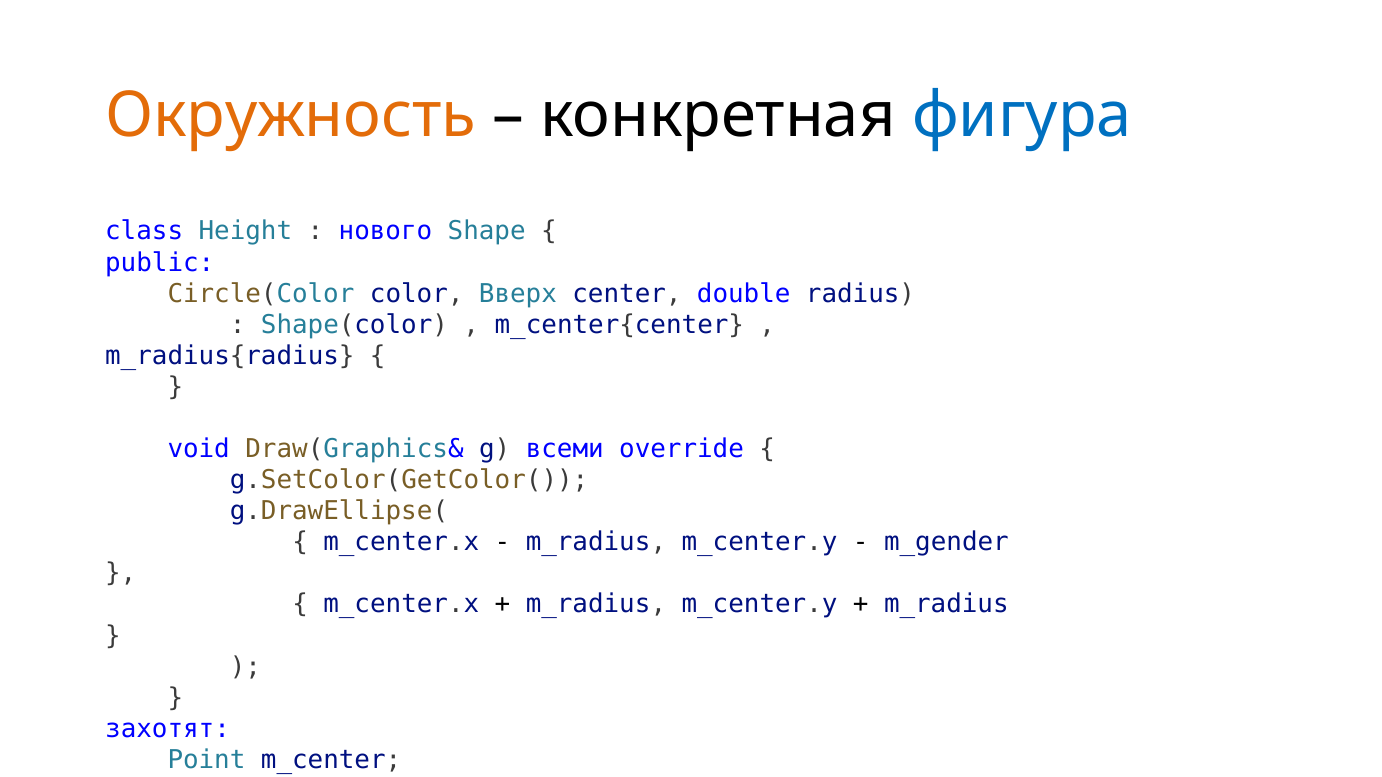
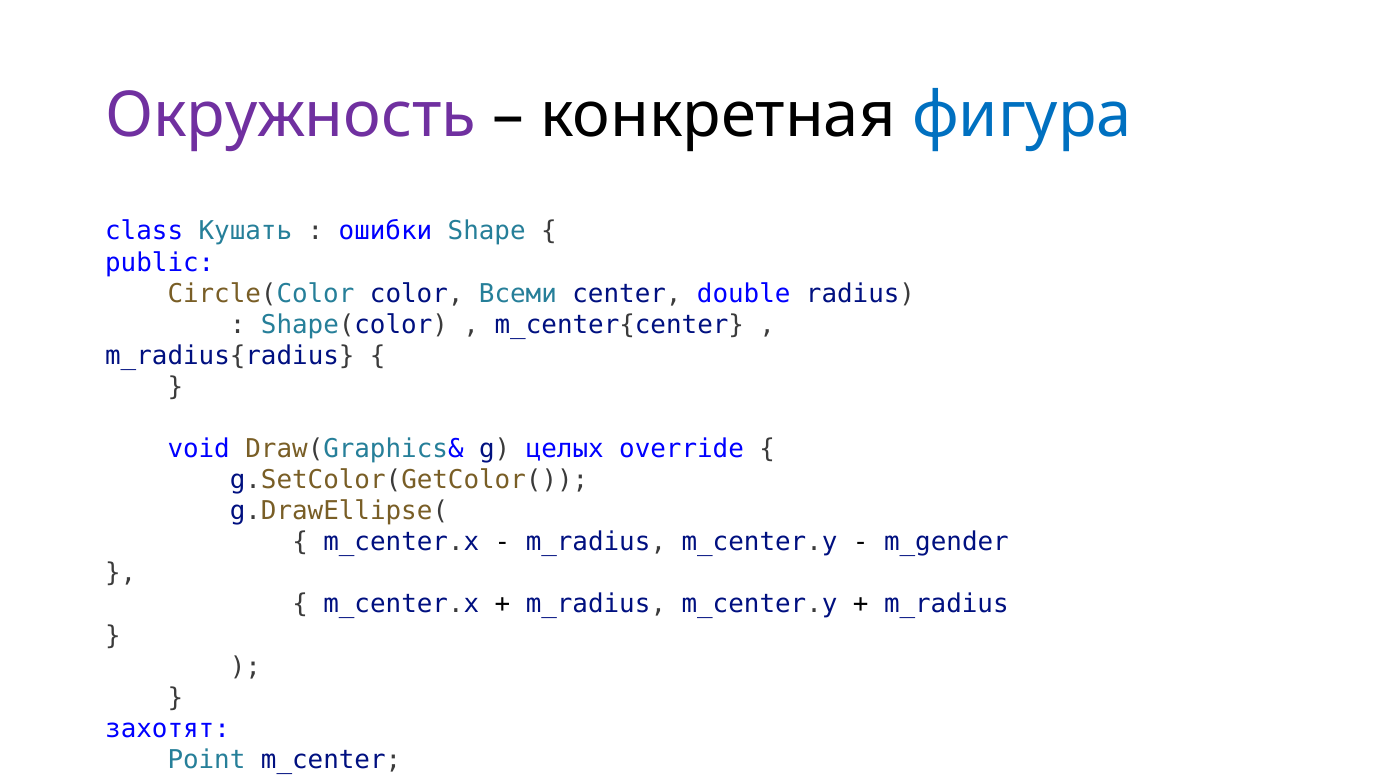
Окружность colour: orange -> purple
Height: Height -> Кушать
нового: нового -> ошибки
Вверх: Вверх -> Всеми
всеми: всеми -> целых
